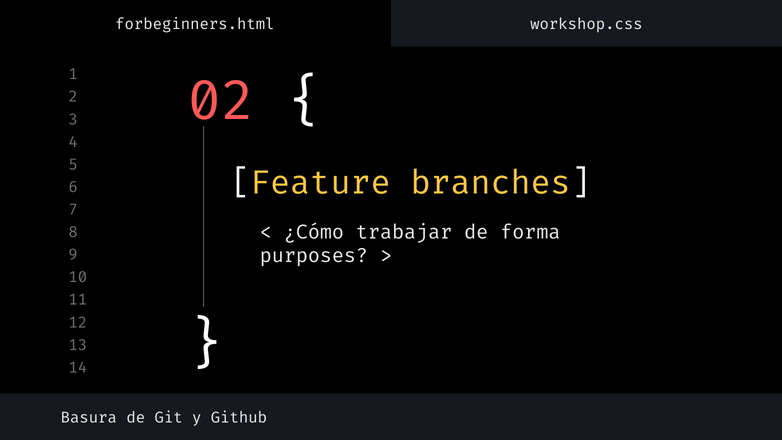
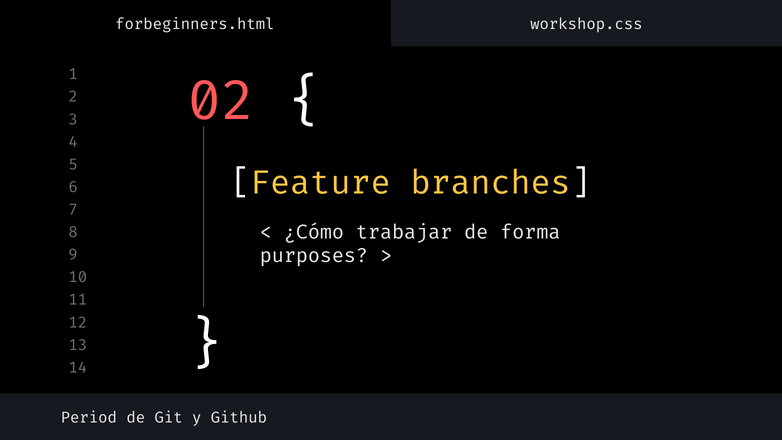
Basura: Basura -> Period
